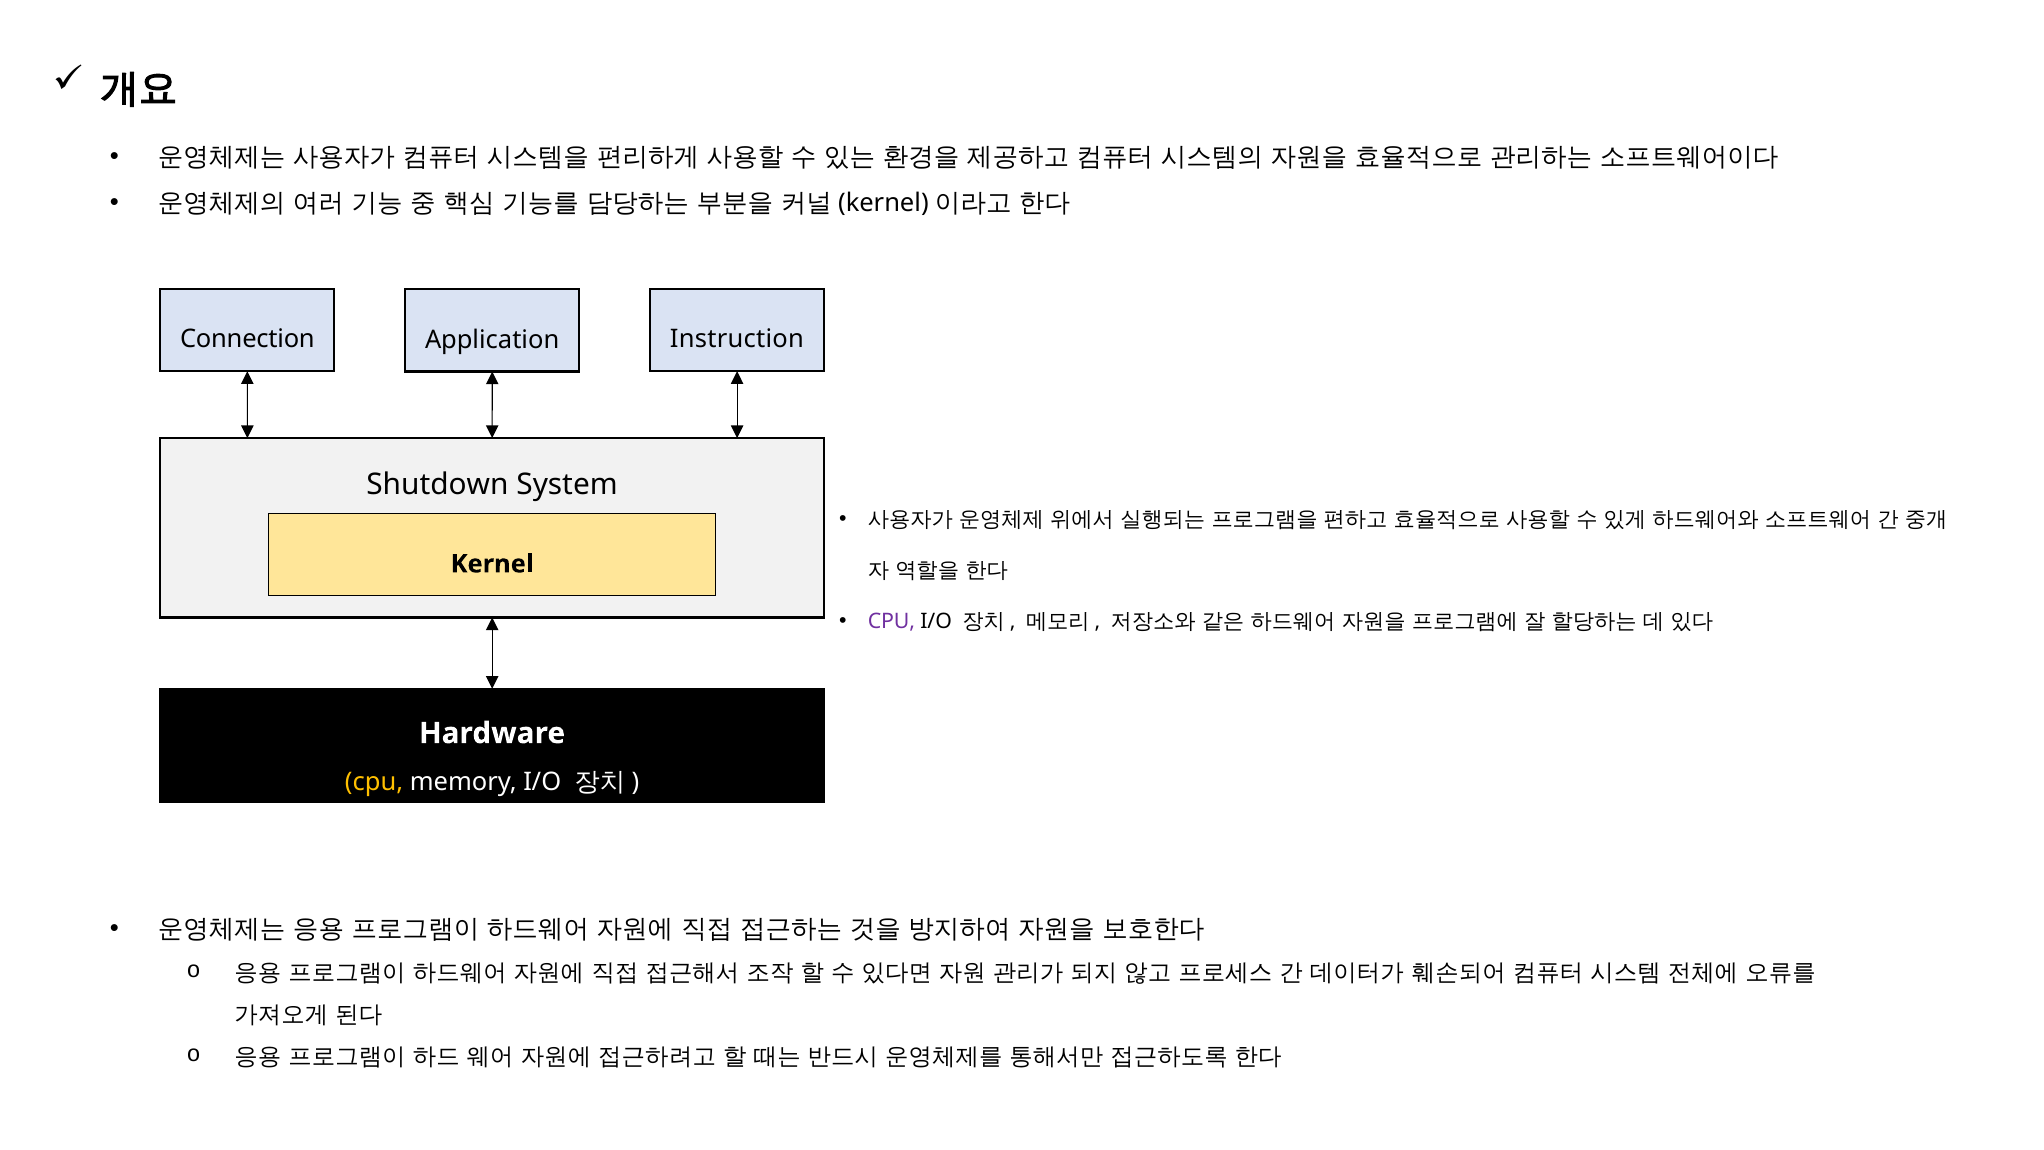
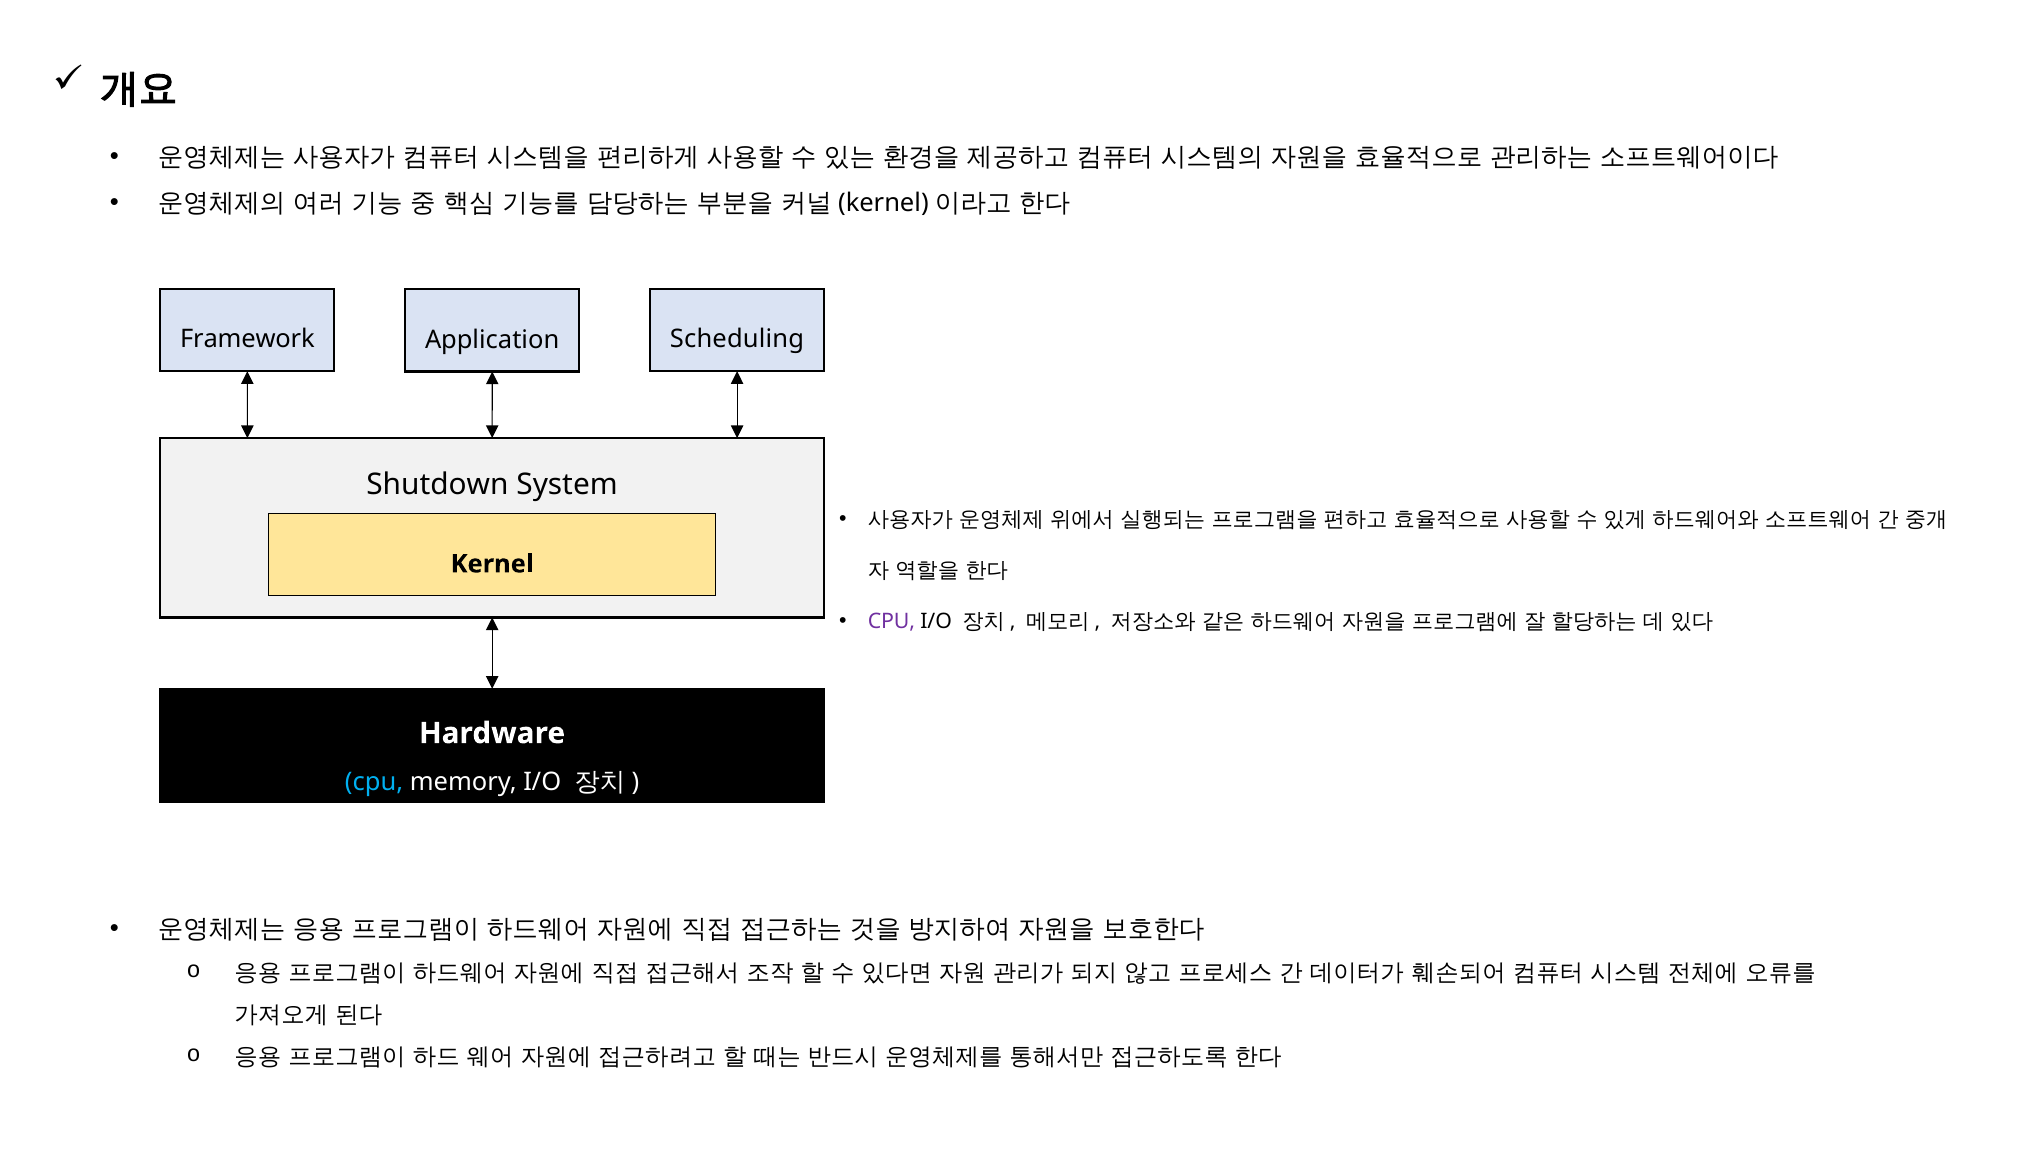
Connection: Connection -> Framework
Instruction: Instruction -> Scheduling
cpu at (374, 781) colour: yellow -> light blue
